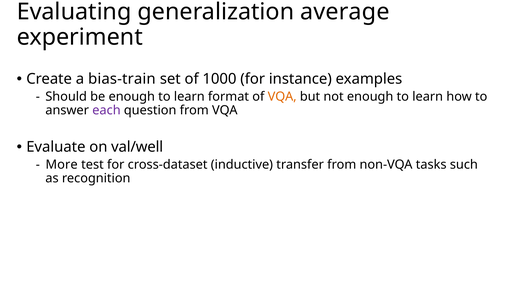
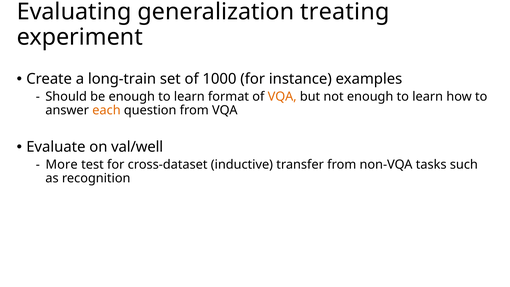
average: average -> treating
bias-train: bias-train -> long-train
each colour: purple -> orange
